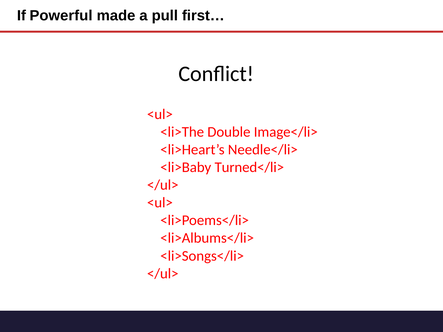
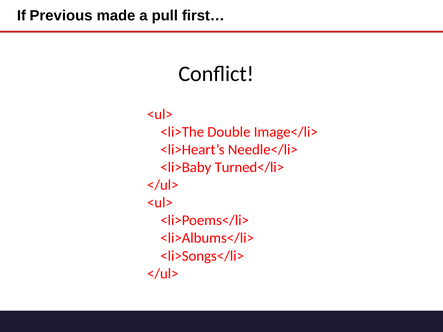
Powerful: Powerful -> Previous
